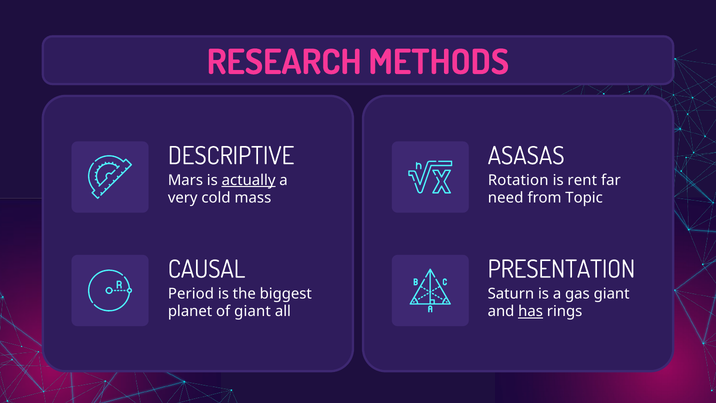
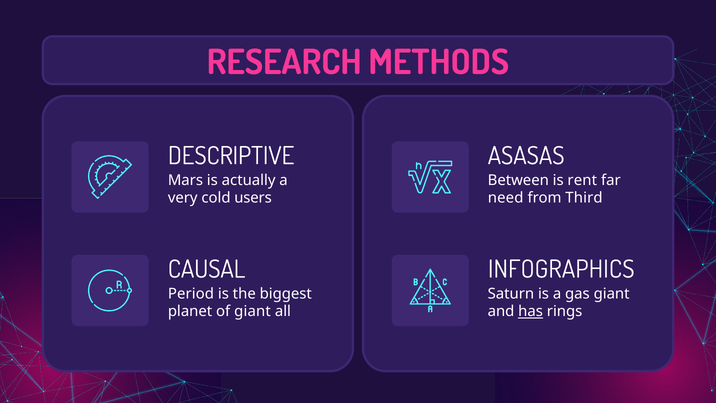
actually underline: present -> none
Rotation: Rotation -> Between
mass: mass -> users
Topic: Topic -> Third
PRESENTATION: PRESENTATION -> INFOGRAPHICS
